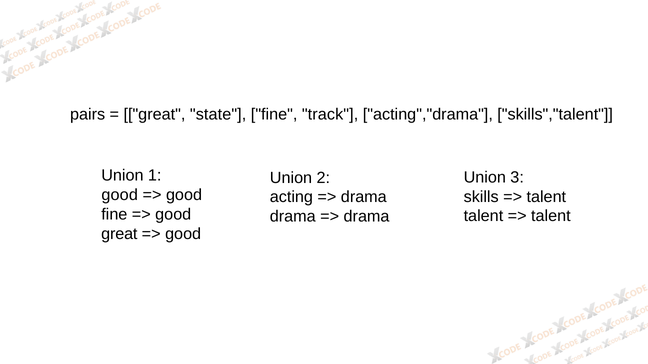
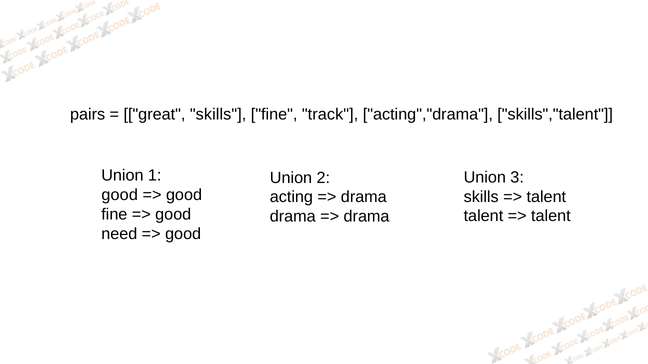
great state: state -> skills
great at (119, 234): great -> need
